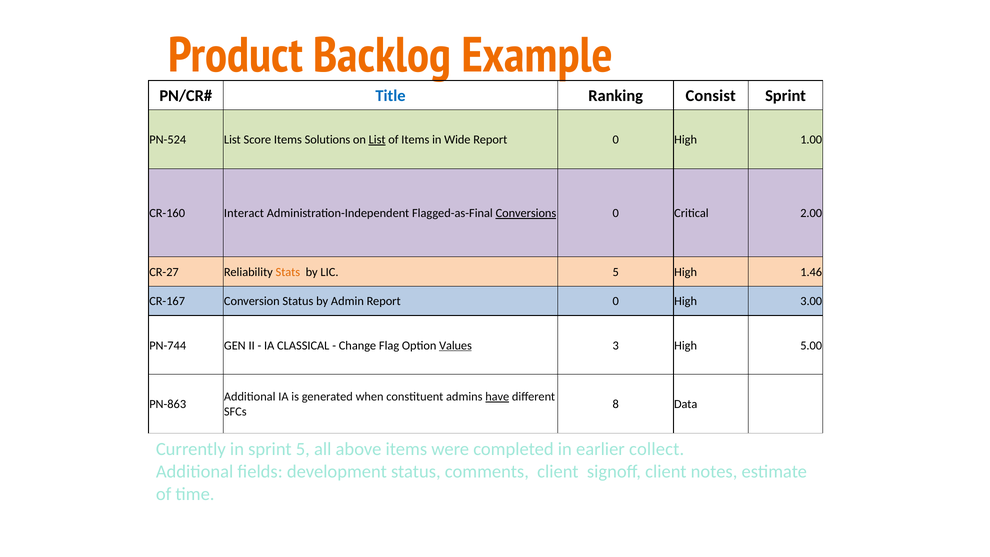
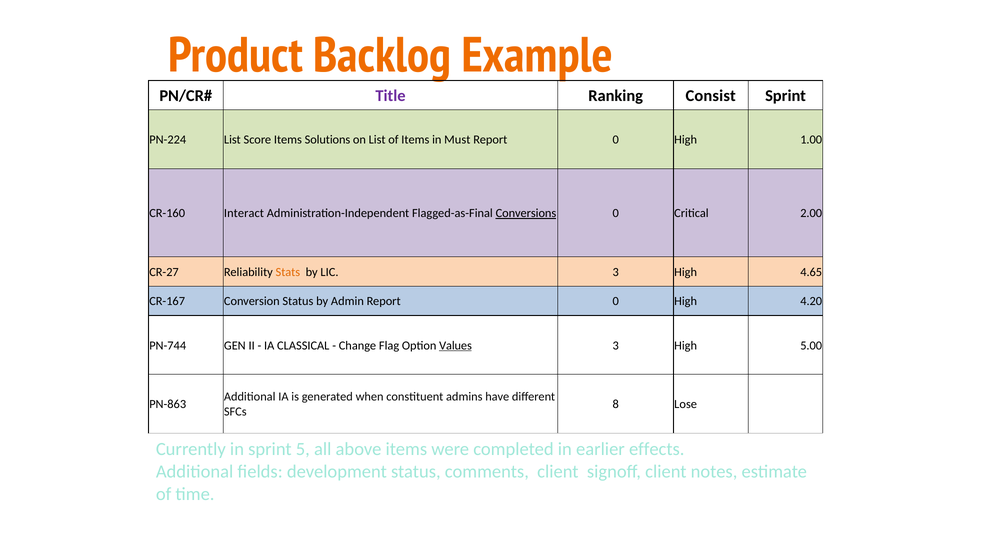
Title colour: blue -> purple
PN-524: PN-524 -> PN-224
List at (377, 140) underline: present -> none
Wide: Wide -> Must
LIC 5: 5 -> 3
1.46: 1.46 -> 4.65
3.00: 3.00 -> 4.20
have underline: present -> none
Data: Data -> Lose
collect: collect -> effects
